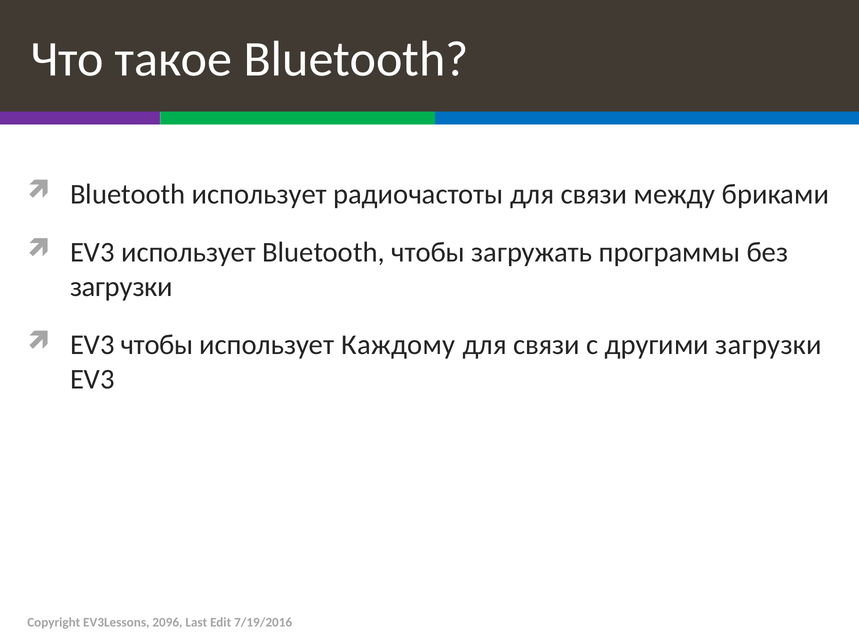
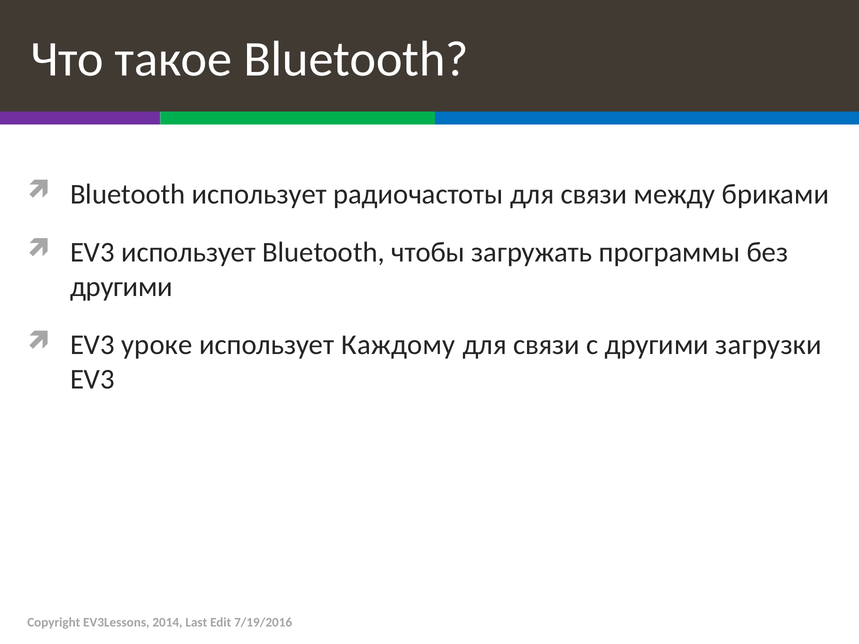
загрузки at (121, 287): загрузки -> другими
EV3 чтобы: чтобы -> уроке
2096: 2096 -> 2014
